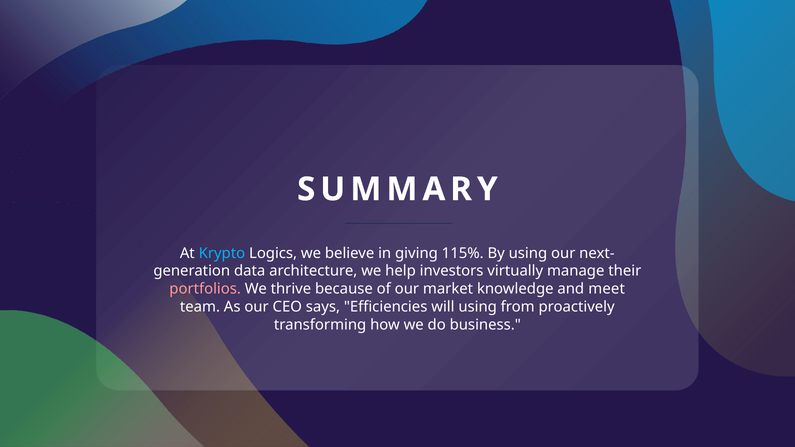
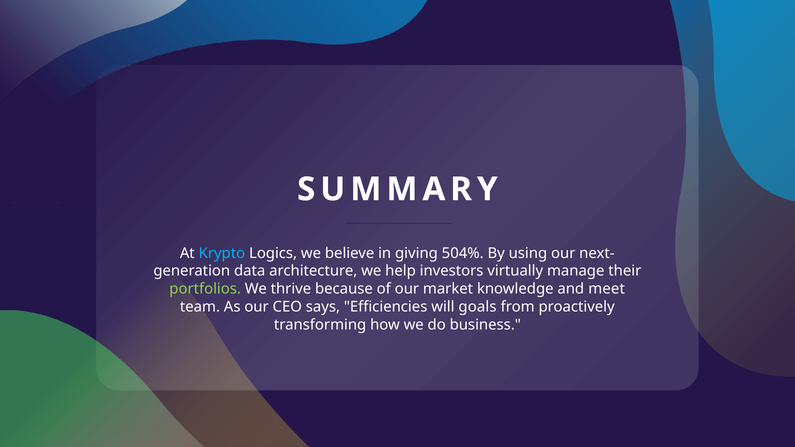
115%: 115% -> 504%
portfolios colour: pink -> light green
will using: using -> goals
